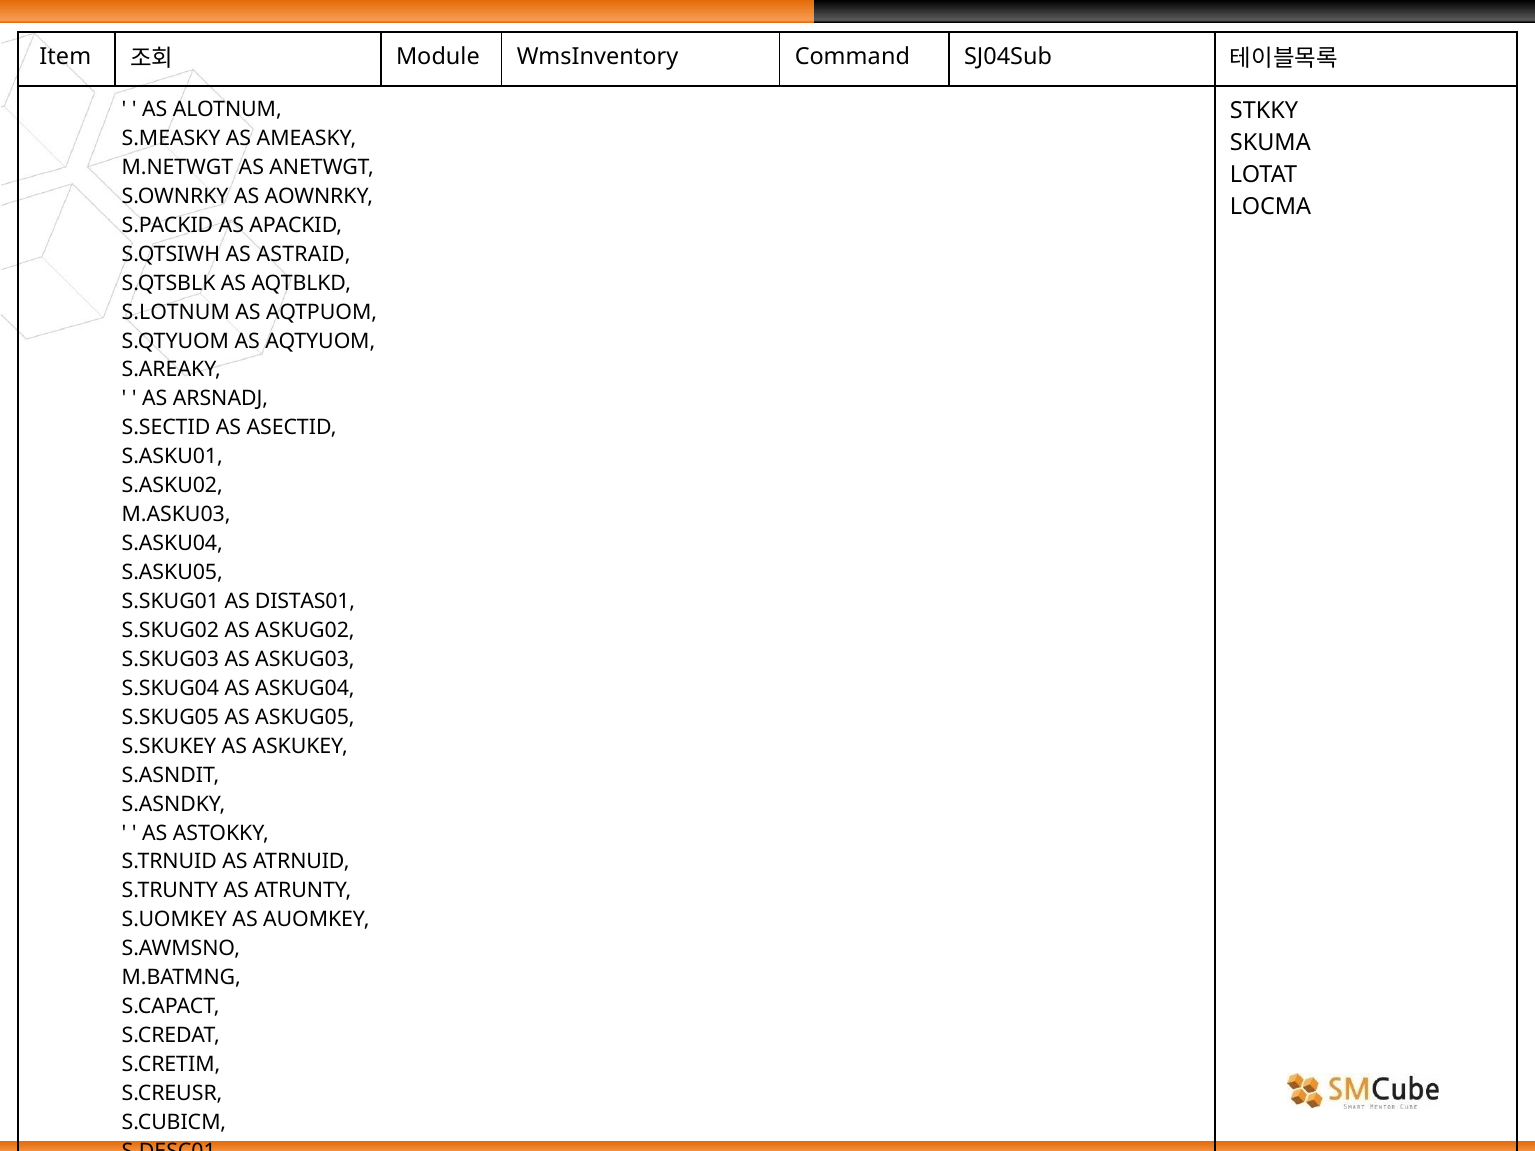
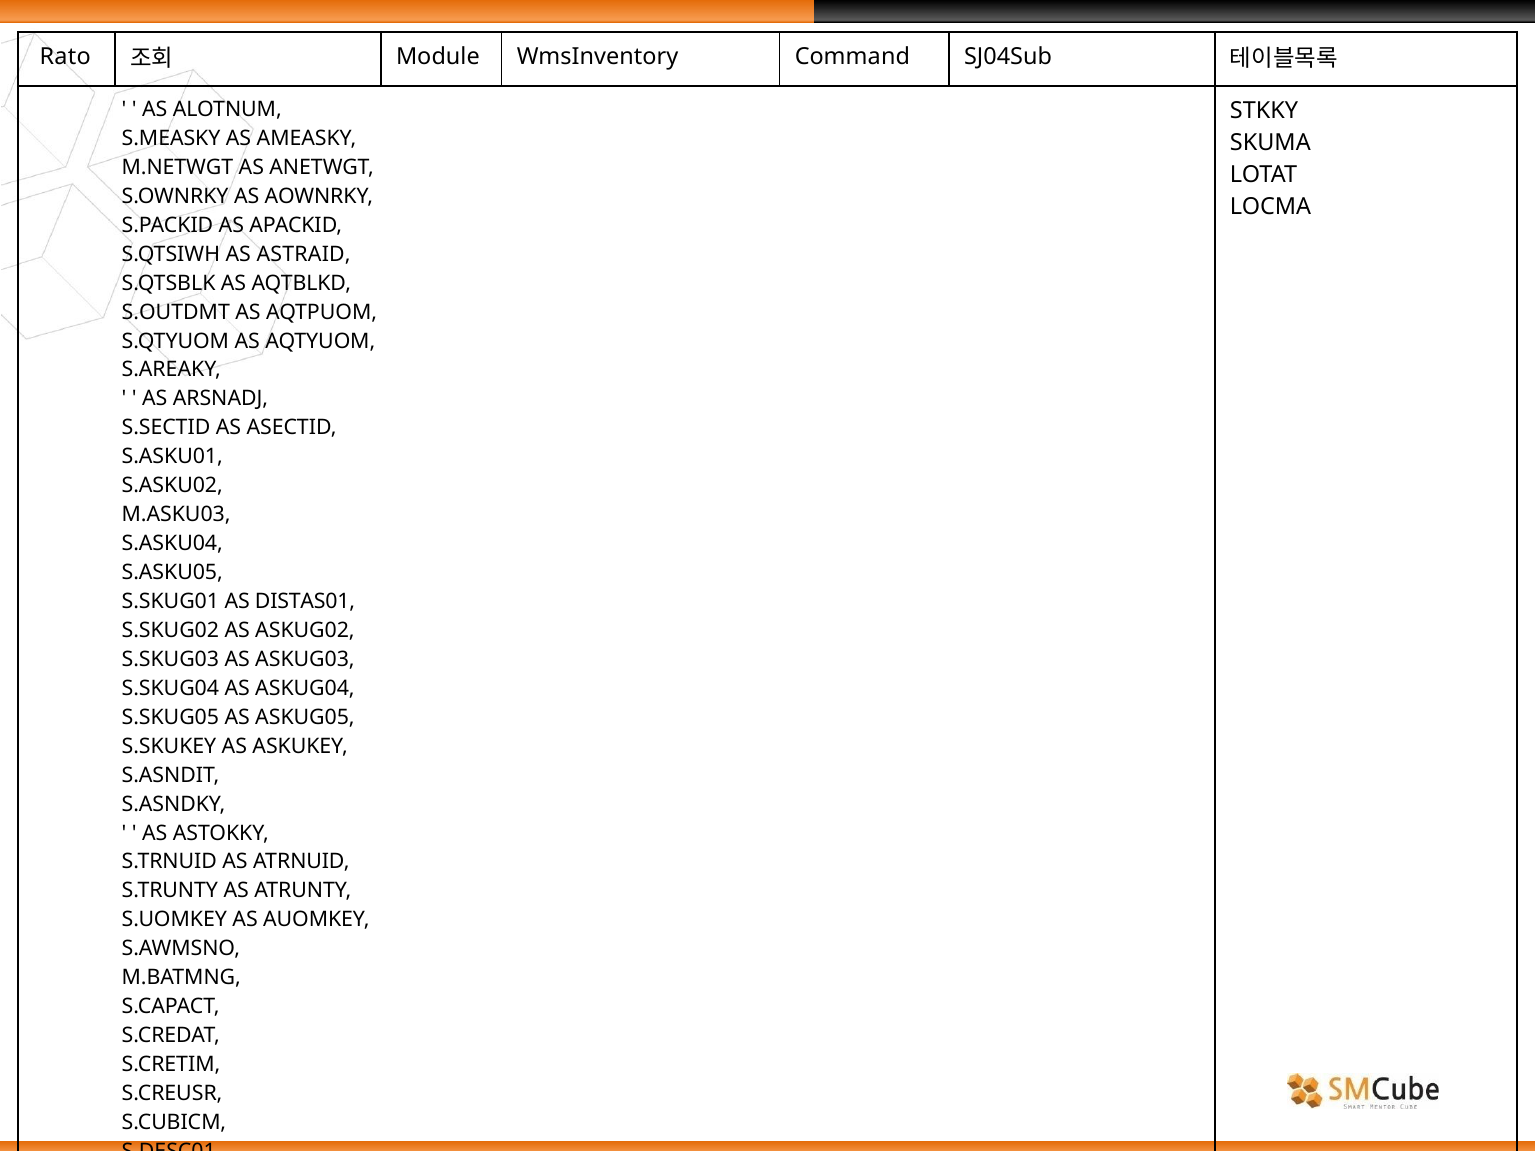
Item: Item -> Rato
S.LOTNUM: S.LOTNUM -> S.OUTDMT
